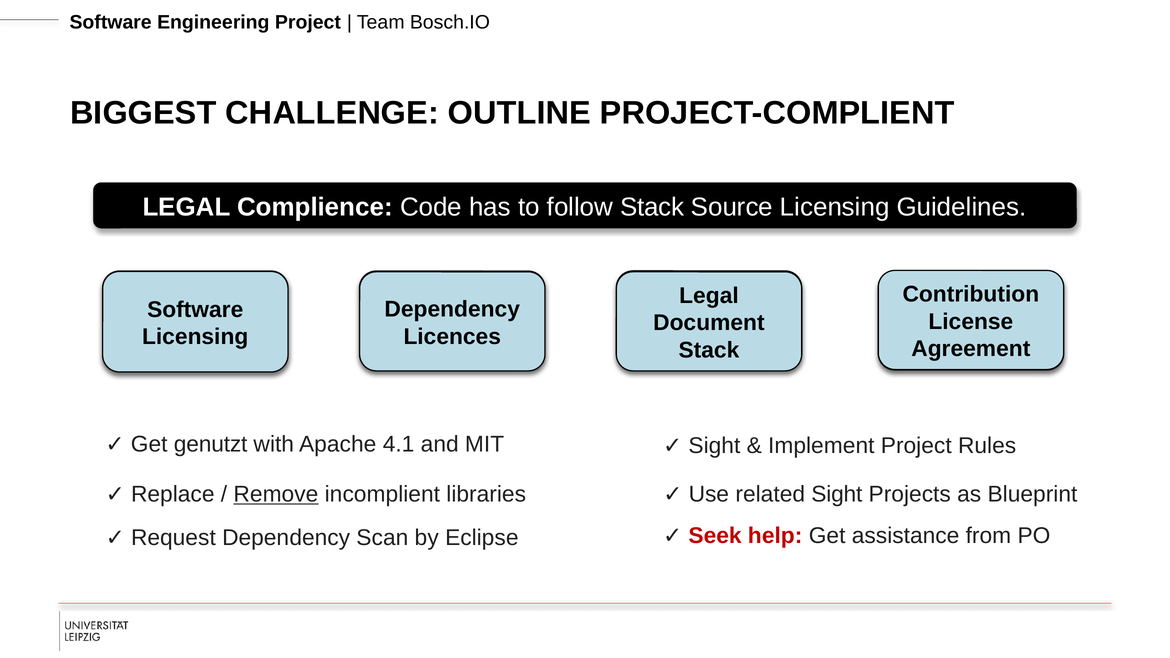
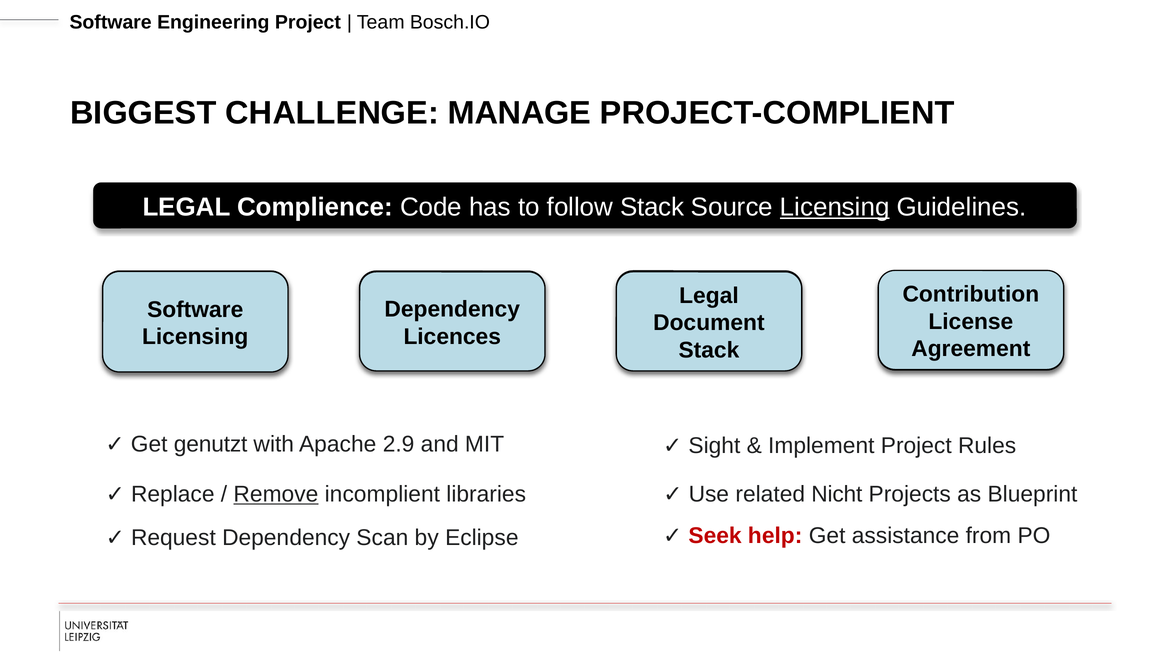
OUTLINE: OUTLINE -> MANAGE
Licensing at (835, 207) underline: none -> present
4.1: 4.1 -> 2.9
related Sight: Sight -> Nicht
